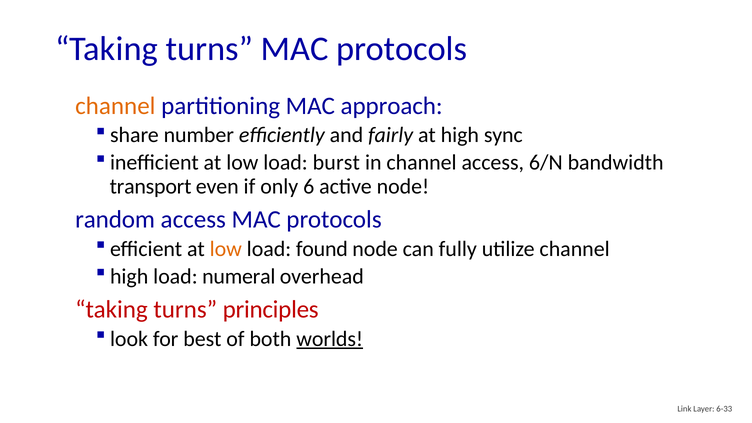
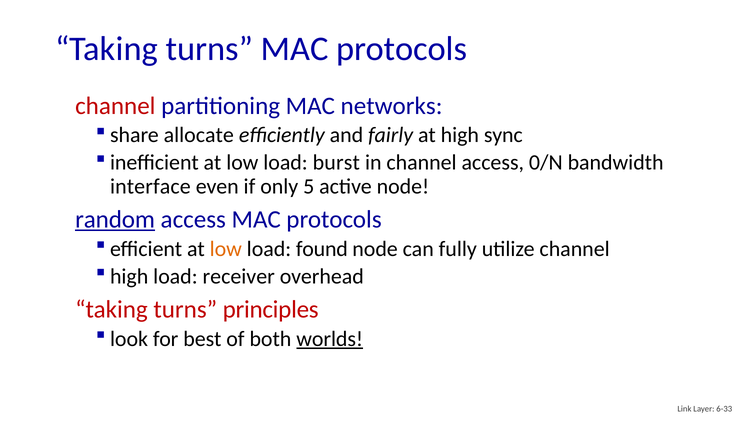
channel at (115, 106) colour: orange -> red
approach: approach -> networks
number: number -> allocate
6/N: 6/N -> 0/N
transport: transport -> interface
6: 6 -> 5
random underline: none -> present
numeral: numeral -> receiver
